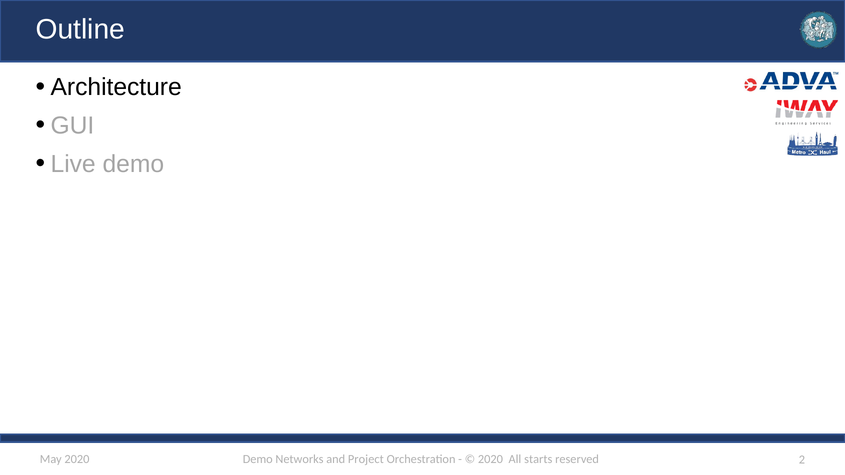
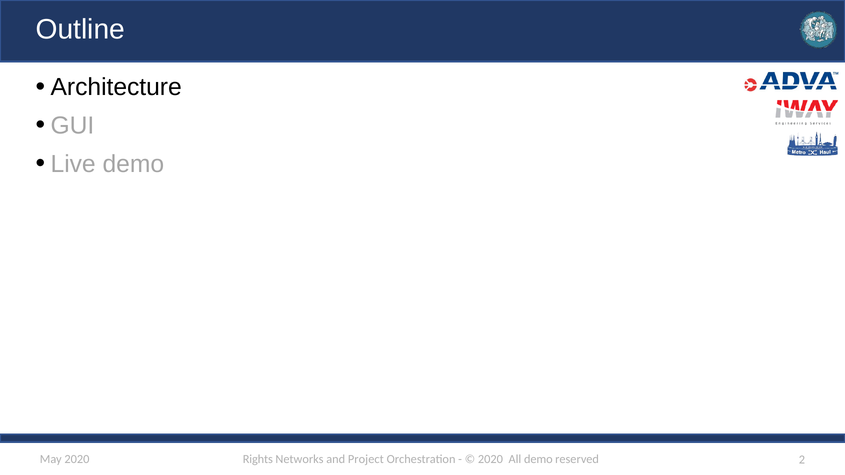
2020 Demo: Demo -> Rights
All starts: starts -> demo
